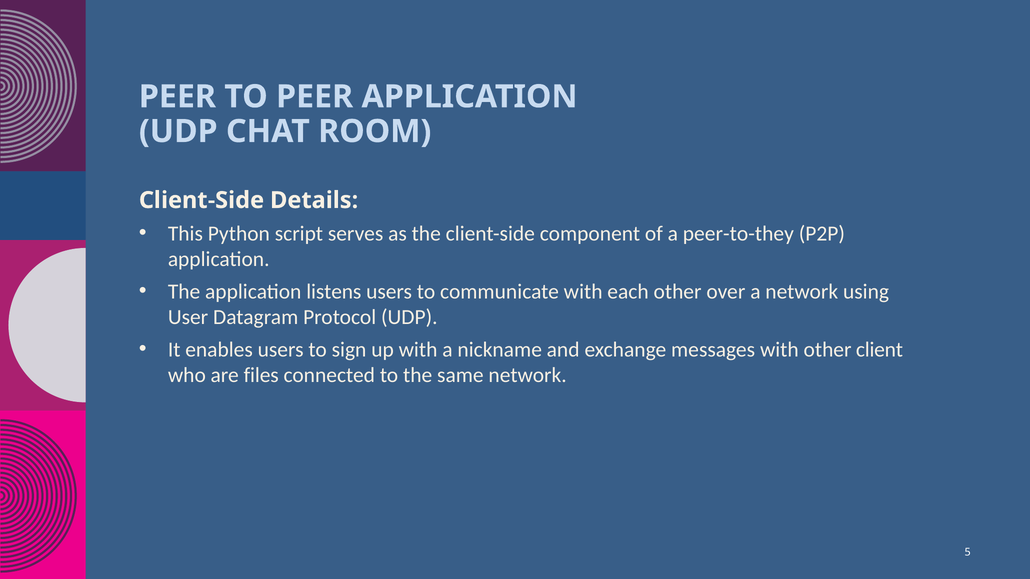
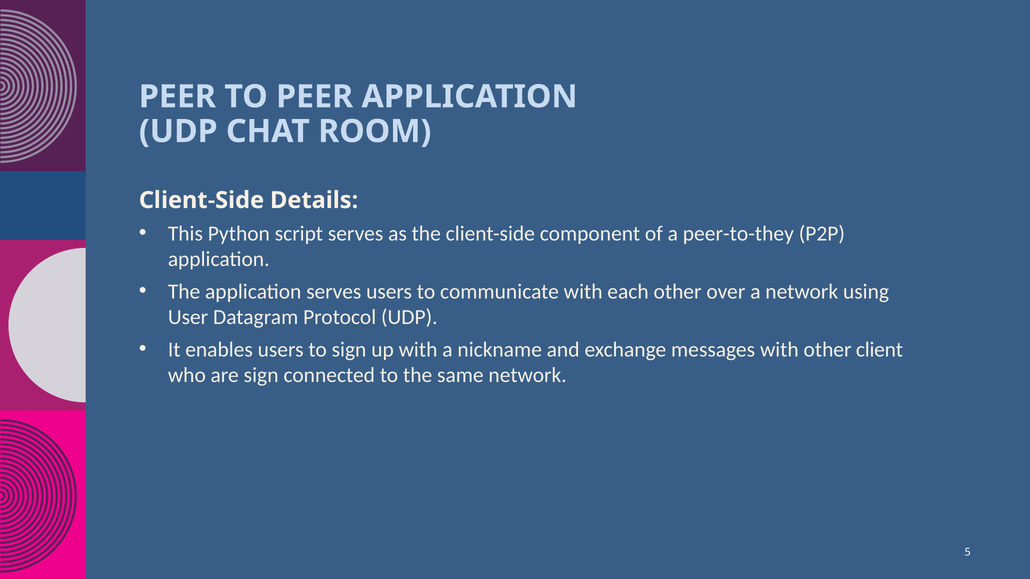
application listens: listens -> serves
are files: files -> sign
